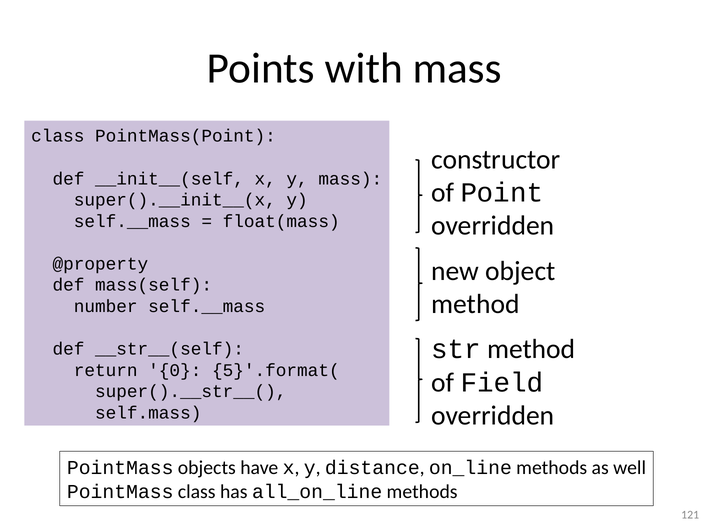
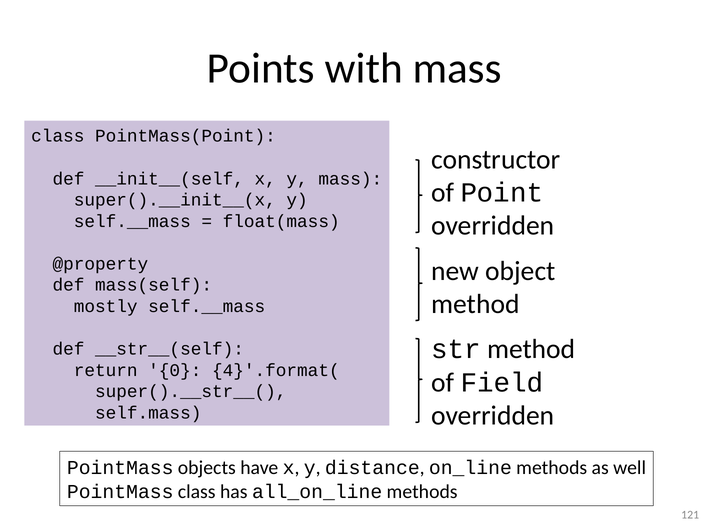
number: number -> mostly
5}'.format(: 5}'.format( -> 4}'.format(
